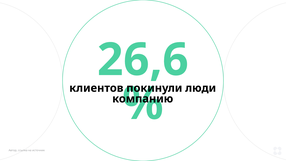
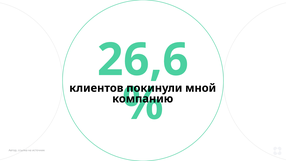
люди: люди -> мной
